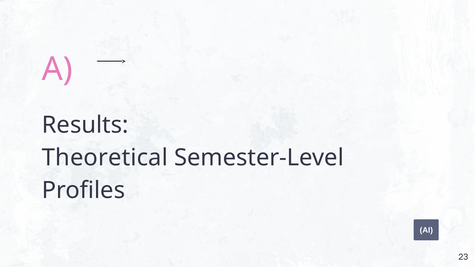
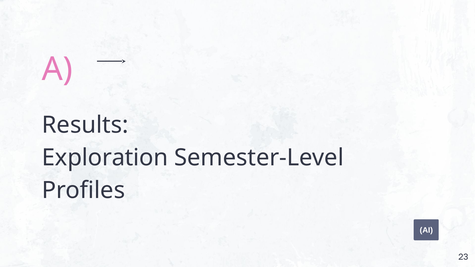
Theoretical: Theoretical -> Exploration
